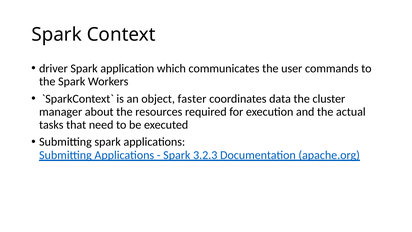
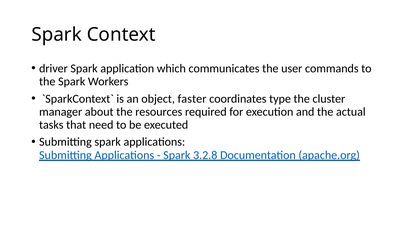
data: data -> type
3.2.3: 3.2.3 -> 3.2.8
